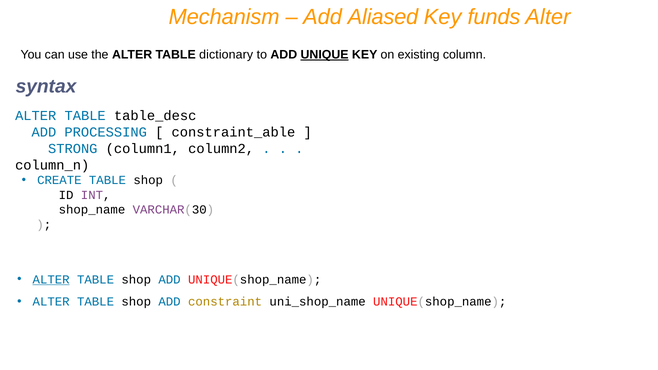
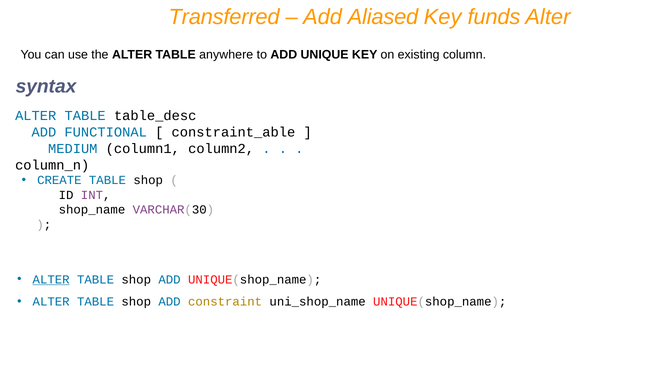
Mechanism: Mechanism -> Transferred
dictionary: dictionary -> anywhere
UNIQUE underline: present -> none
PROCESSING: PROCESSING -> FUNCTIONAL
STRONG: STRONG -> MEDIUM
